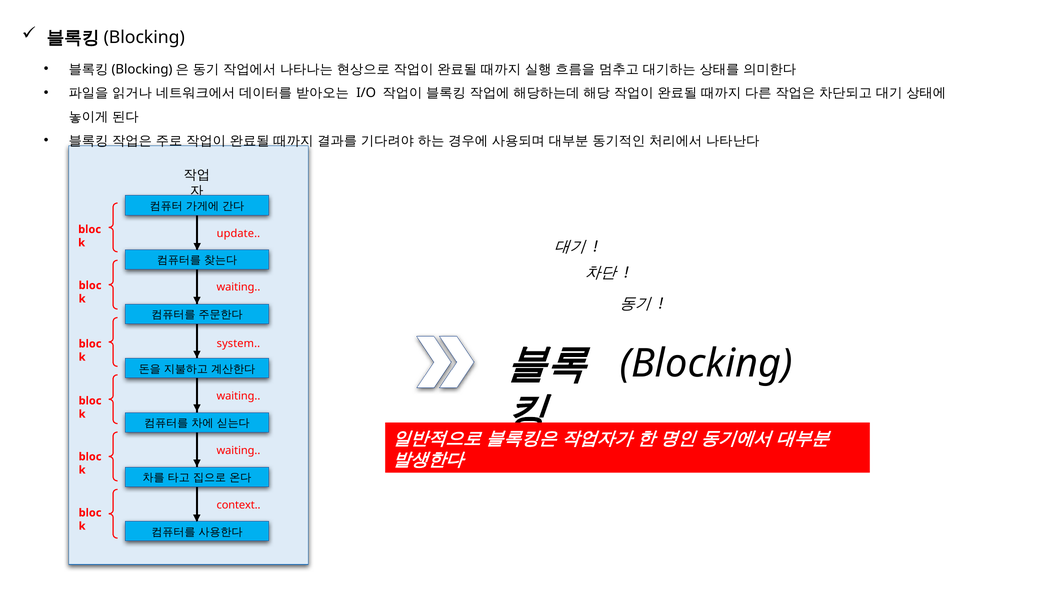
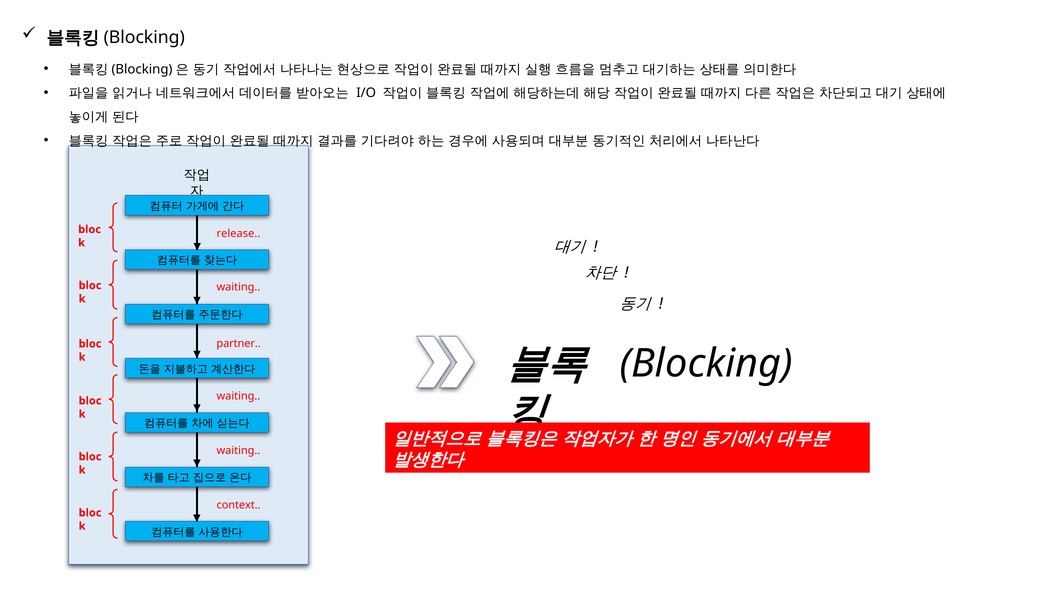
update: update -> release
system: system -> partner
